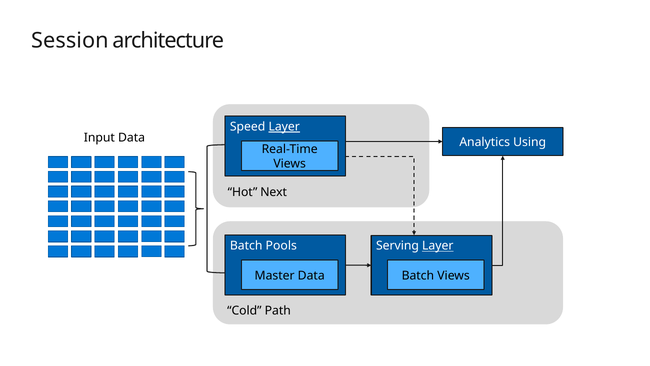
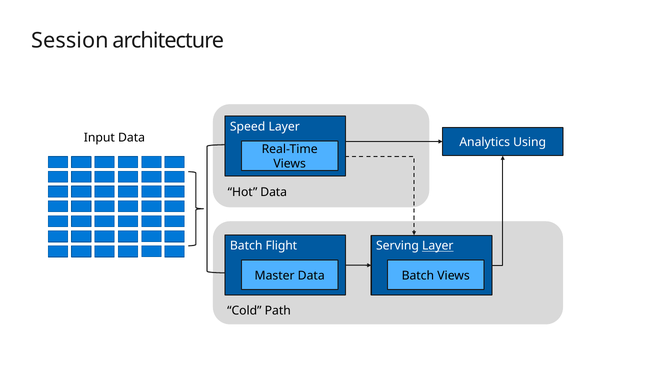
Layer at (284, 127) underline: present -> none
Hot Next: Next -> Data
Pools: Pools -> Flight
